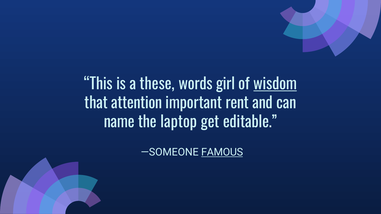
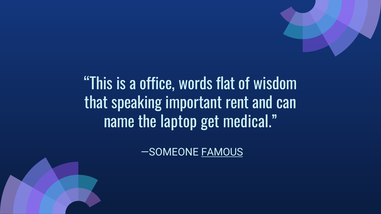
these: these -> office
girl: girl -> flat
wisdom underline: present -> none
attention: attention -> speaking
editable: editable -> medical
